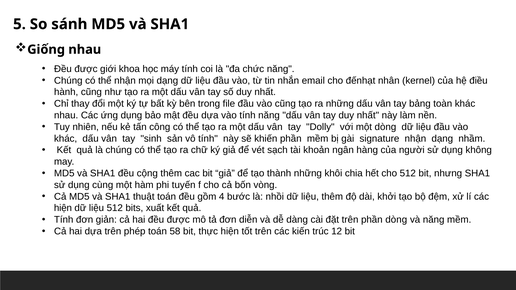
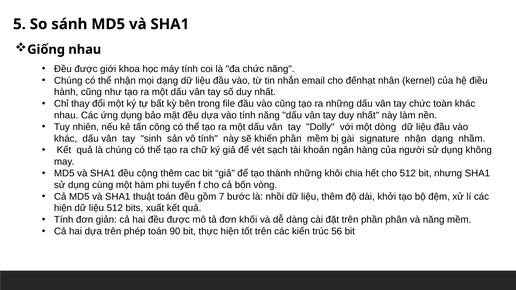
tay bảng: bảng -> chức
4: 4 -> 7
diễn: diễn -> khối
phần dòng: dòng -> phân
58: 58 -> 90
12: 12 -> 56
